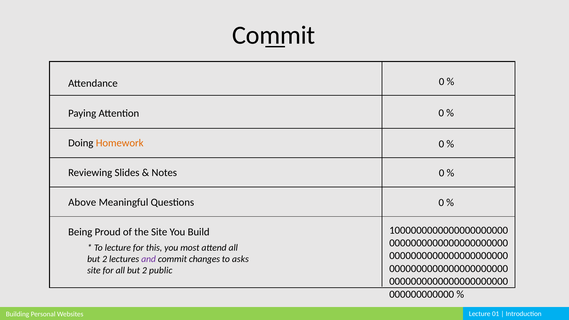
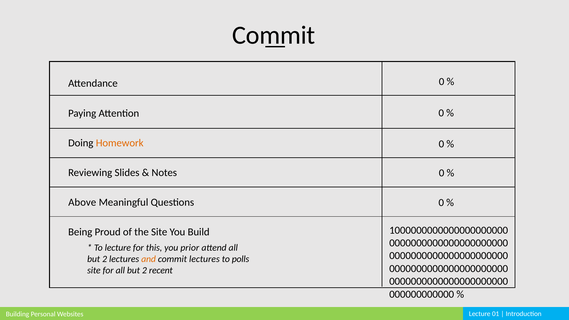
most: most -> prior
and colour: purple -> orange
commit changes: changes -> lectures
asks: asks -> polls
public: public -> recent
